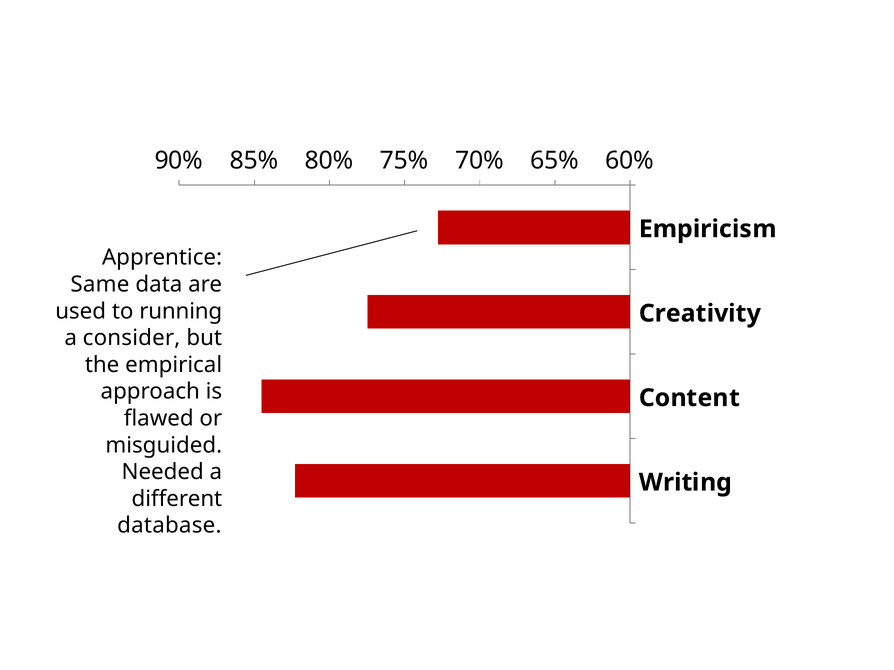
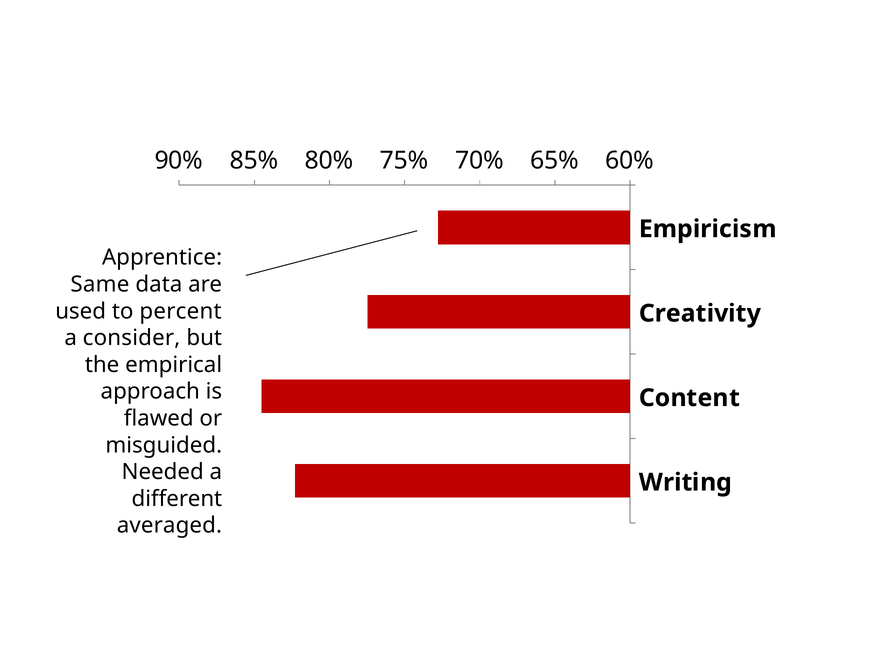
running: running -> percent
database: database -> averaged
